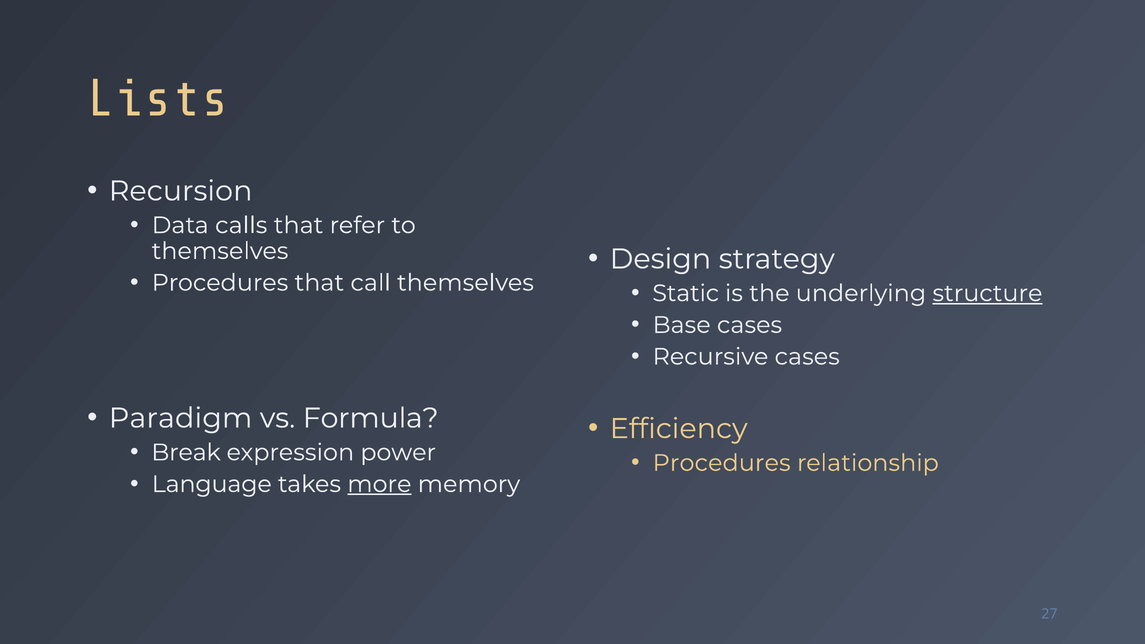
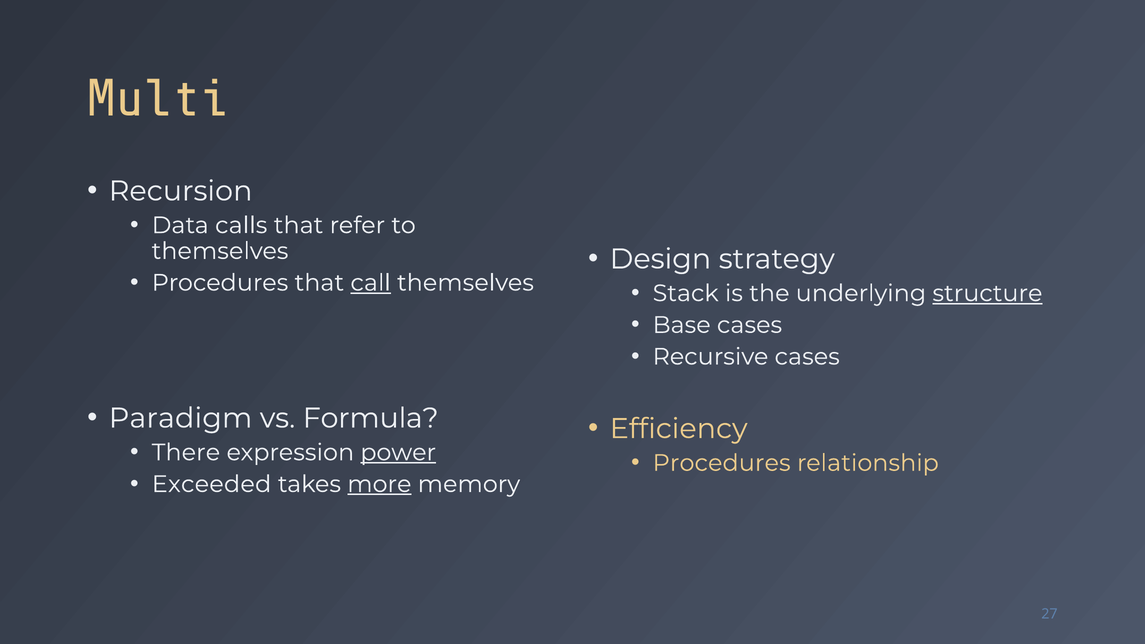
Lists: Lists -> Multi
call underline: none -> present
Static: Static -> Stack
Break: Break -> There
power underline: none -> present
Language: Language -> Exceeded
